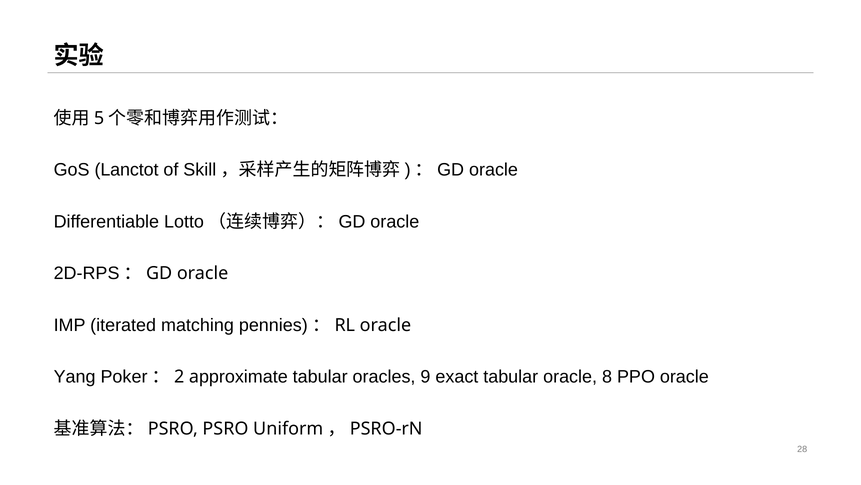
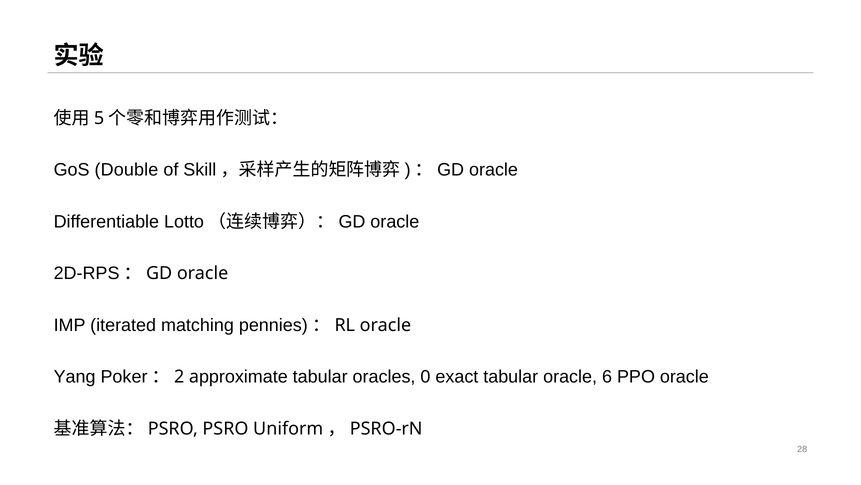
Lanctot: Lanctot -> Double
9: 9 -> 0
8: 8 -> 6
